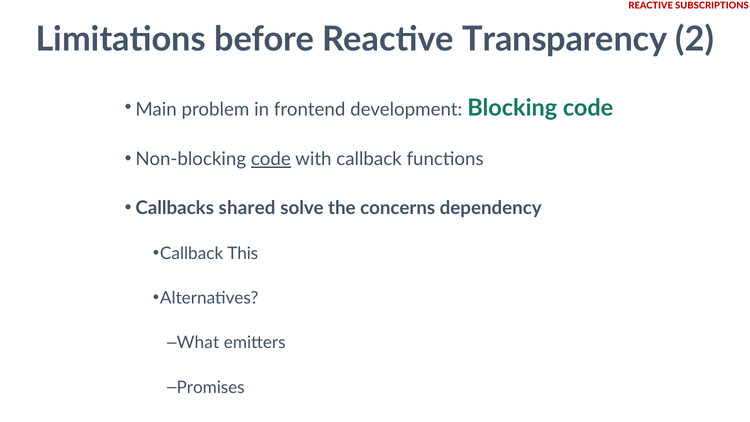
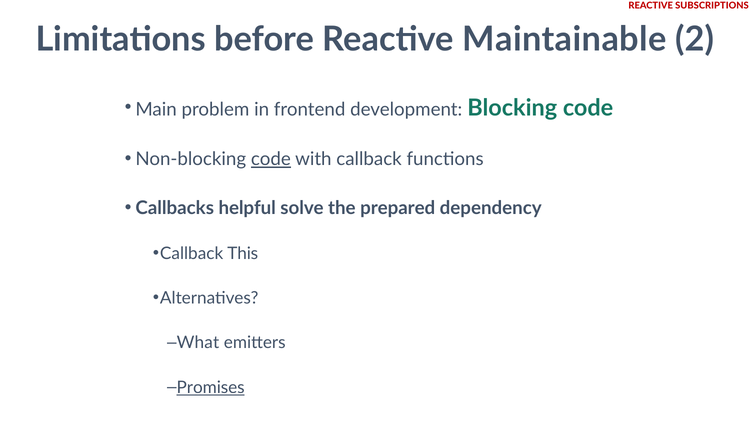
Transparency: Transparency -> Maintainable
shared: shared -> helpful
concerns: concerns -> prepared
Promises underline: none -> present
